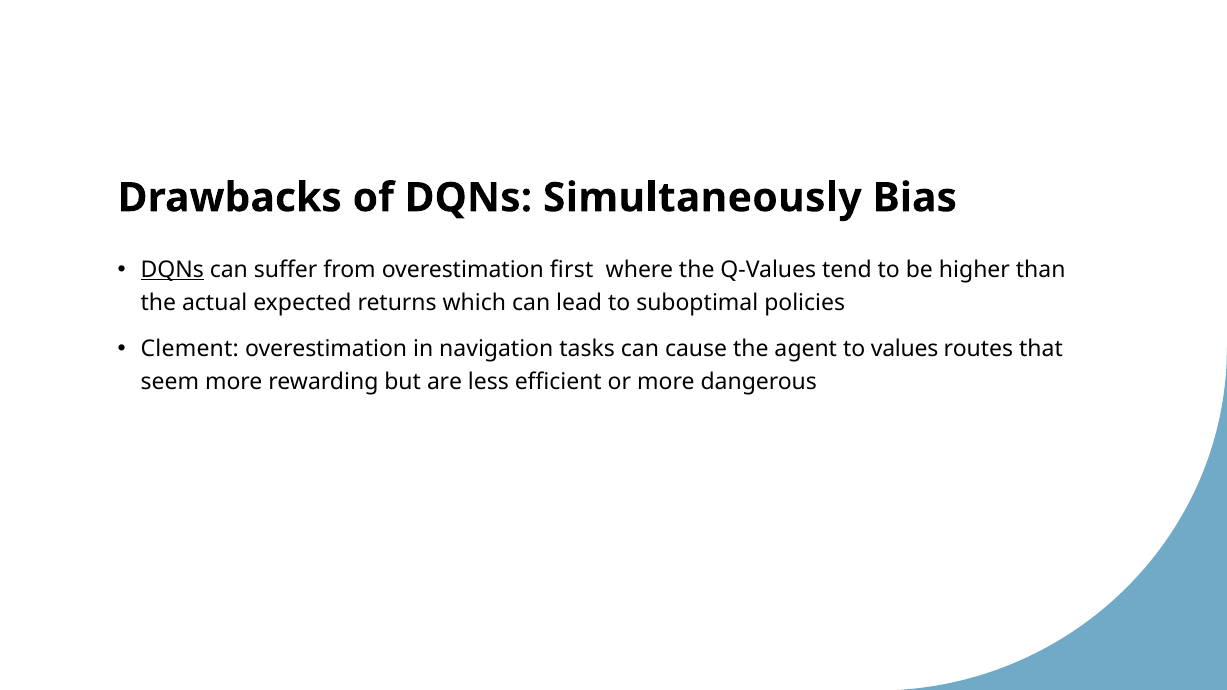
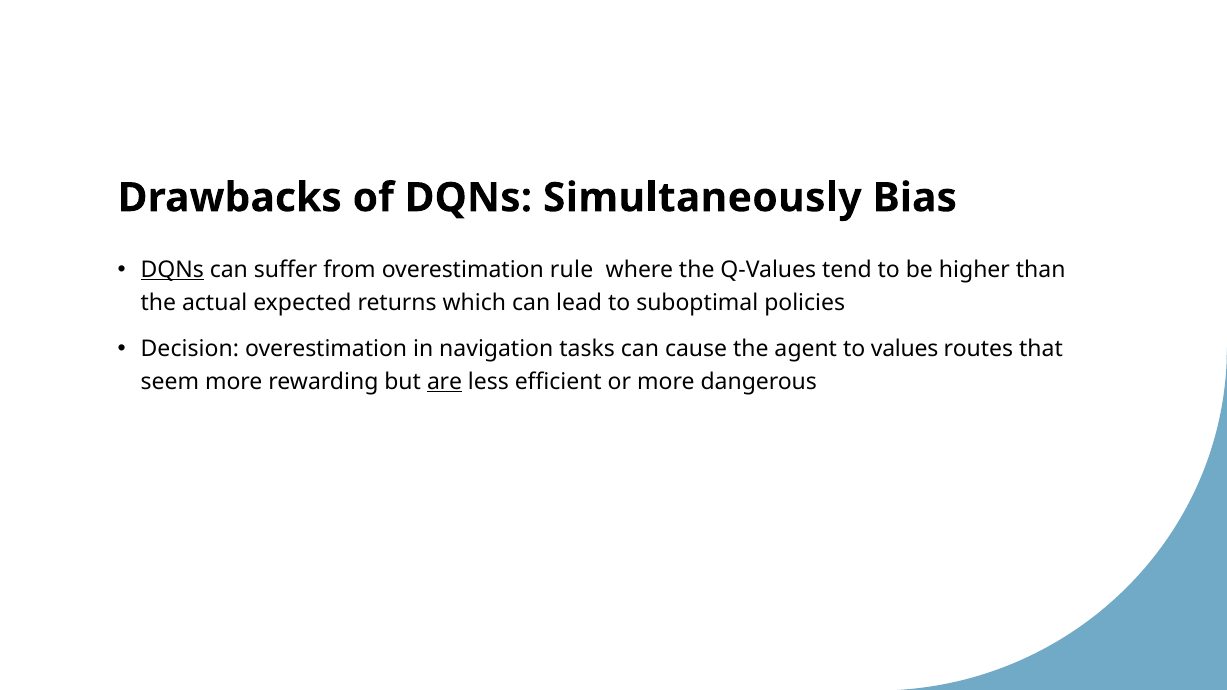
first: first -> rule
Clement: Clement -> Decision
are underline: none -> present
